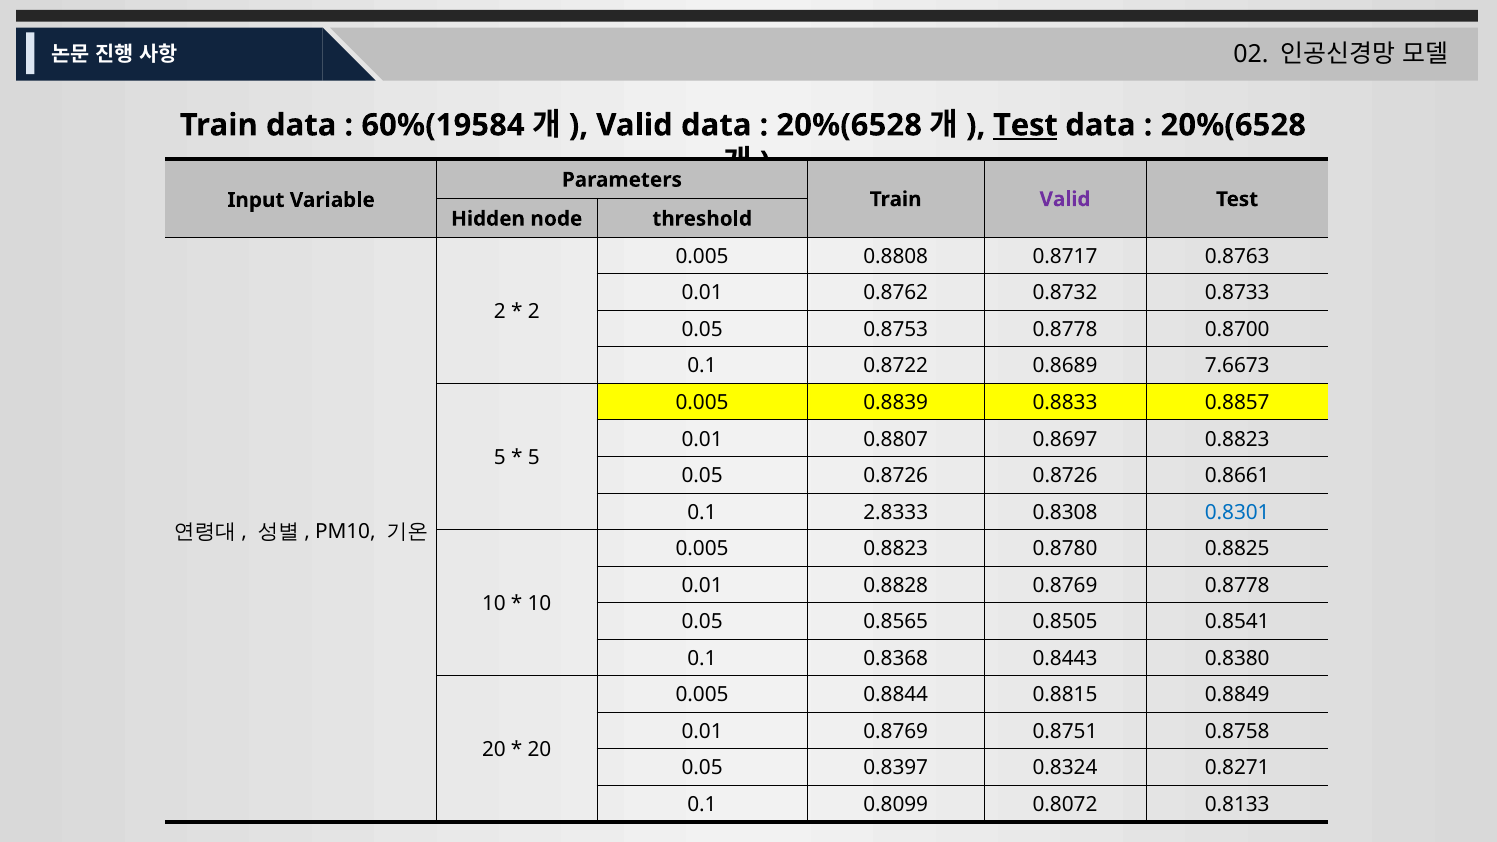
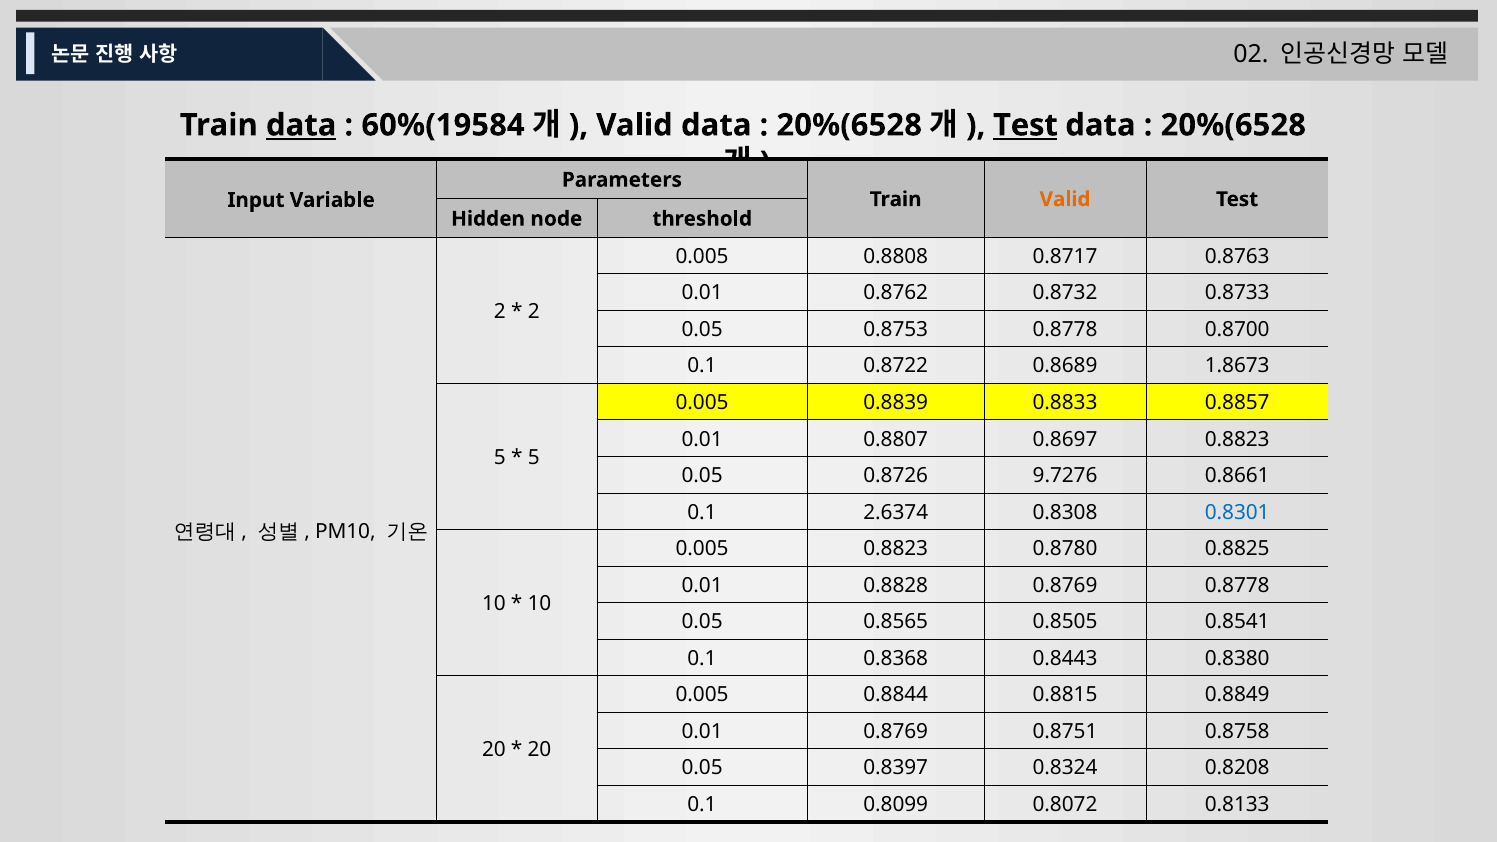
data at (301, 125) underline: none -> present
Valid at (1065, 199) colour: purple -> orange
7.6673: 7.6673 -> 1.8673
0.8726 0.8726: 0.8726 -> 9.7276
2.8333: 2.8333 -> 2.6374
0.8271: 0.8271 -> 0.8208
